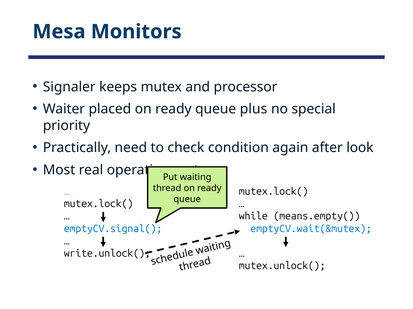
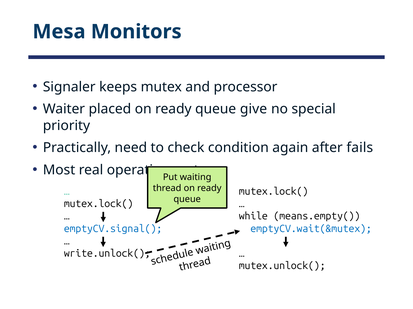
plus: plus -> give
look: look -> fails
